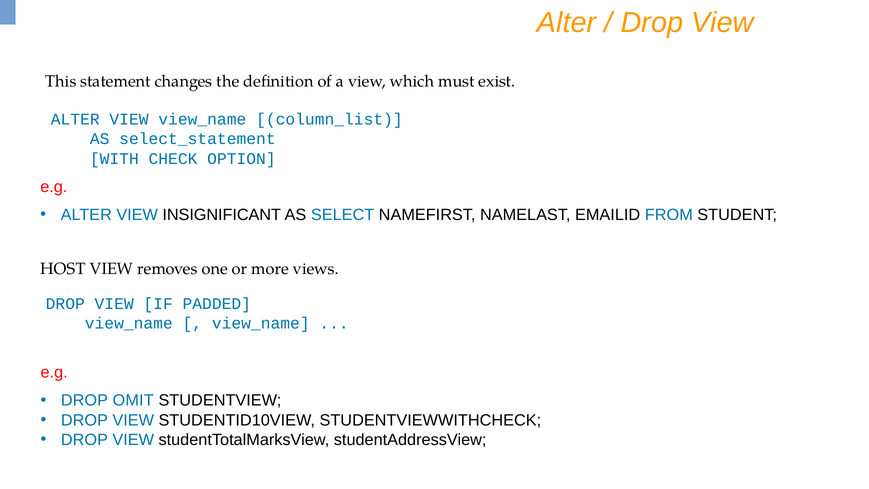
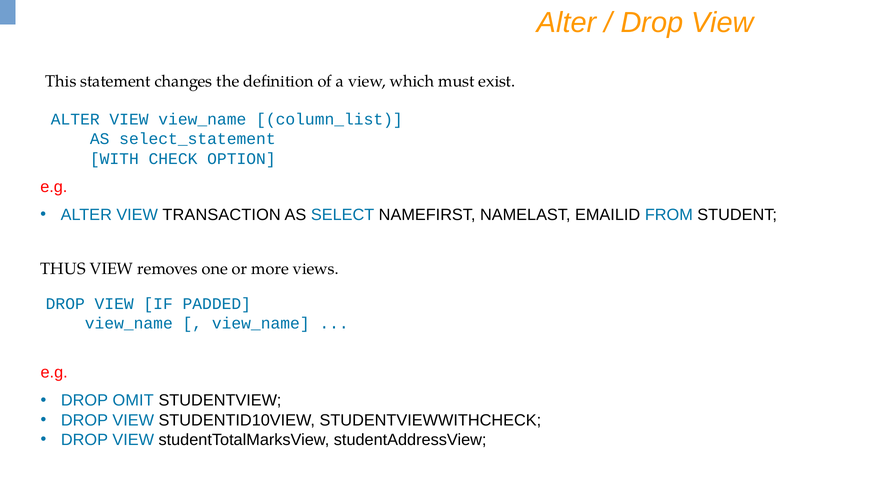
INSIGNIFICANT: INSIGNIFICANT -> TRANSACTION
HOST: HOST -> THUS
